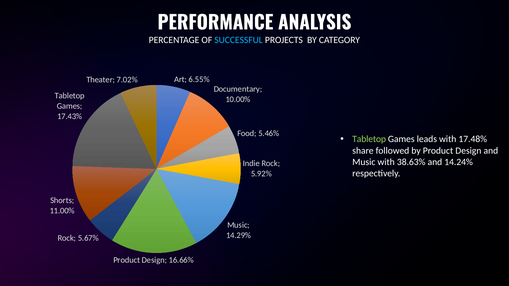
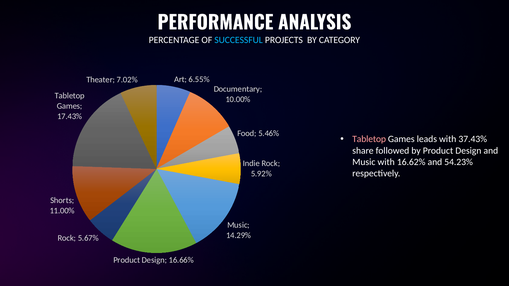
Tabletop at (369, 139) colour: light green -> pink
17.48%: 17.48% -> 37.43%
38.63%: 38.63% -> 16.62%
14.24%: 14.24% -> 54.23%
